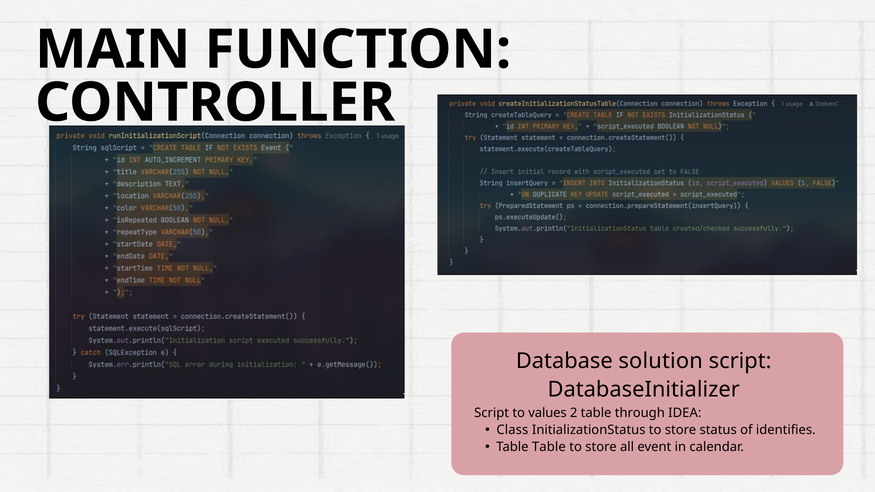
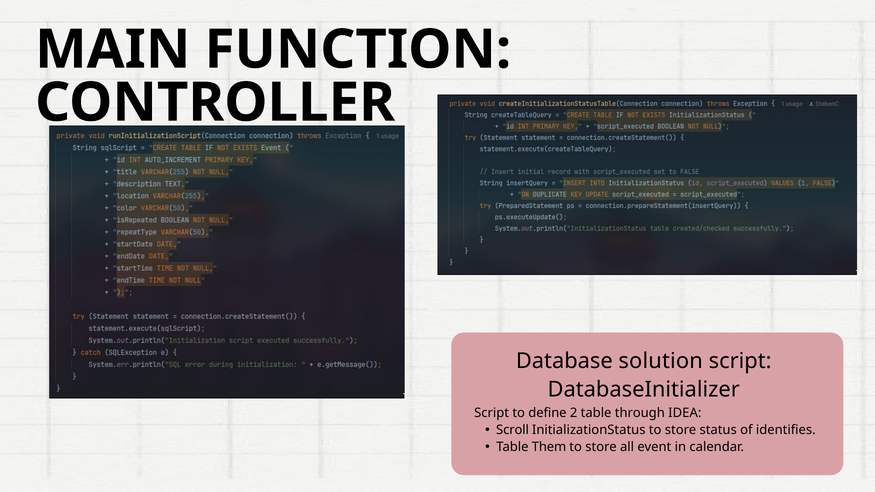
values: values -> define
Class: Class -> Scroll
Table Table: Table -> Them
